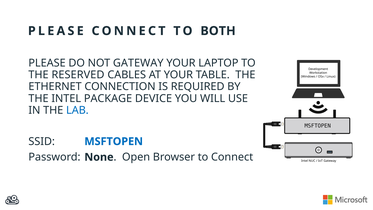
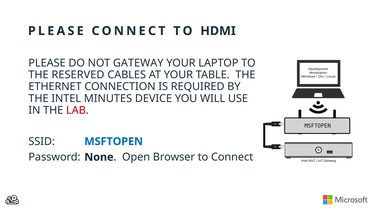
BOTH: BOTH -> HDMI
PACKAGE: PACKAGE -> MINUTES
LAB colour: blue -> red
